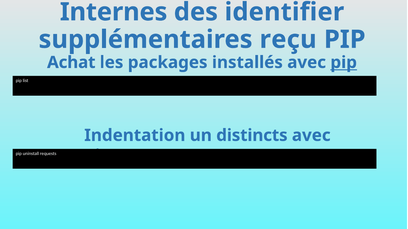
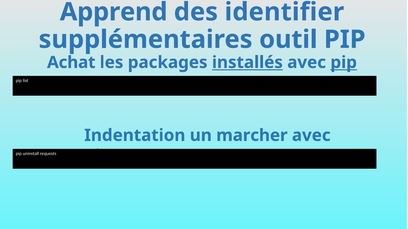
Internes: Internes -> Apprend
reçu: reçu -> outil
installés underline: none -> present
distincts: distincts -> marcher
